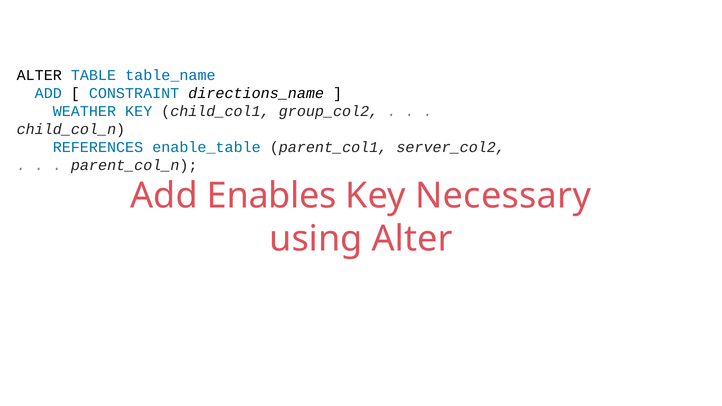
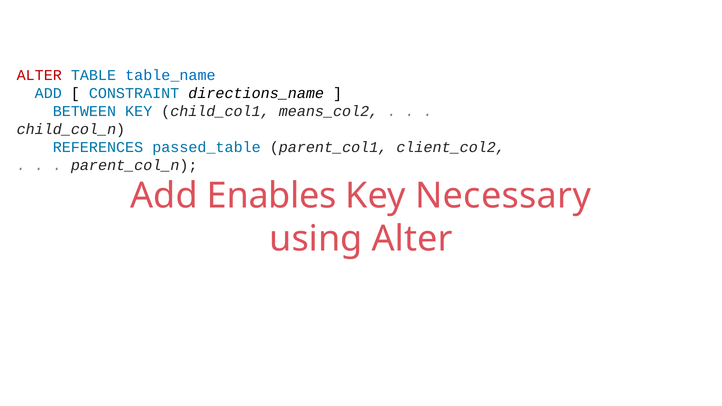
ALTER at (39, 75) colour: black -> red
WEATHER: WEATHER -> BETWEEN
group_col2: group_col2 -> means_col2
enable_table: enable_table -> passed_table
server_col2: server_col2 -> client_col2
